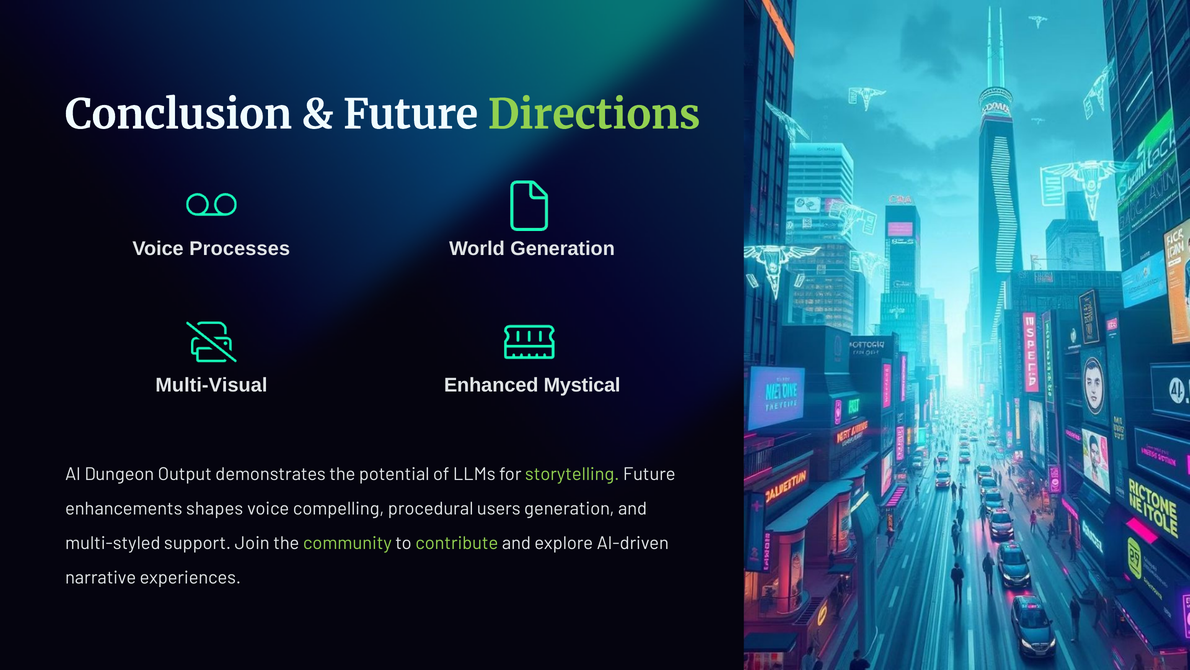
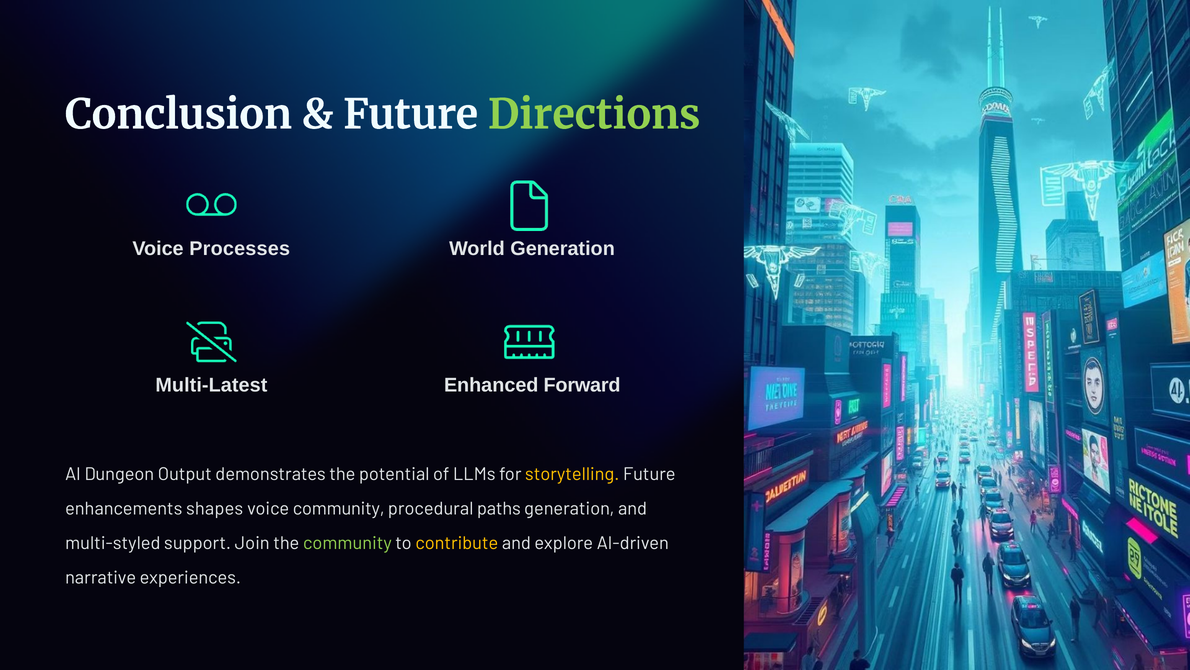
Multi-Visual: Multi-Visual -> Multi-Latest
Mystical: Mystical -> Forward
storytelling colour: light green -> yellow
voice compelling: compelling -> community
users: users -> paths
contribute colour: light green -> yellow
